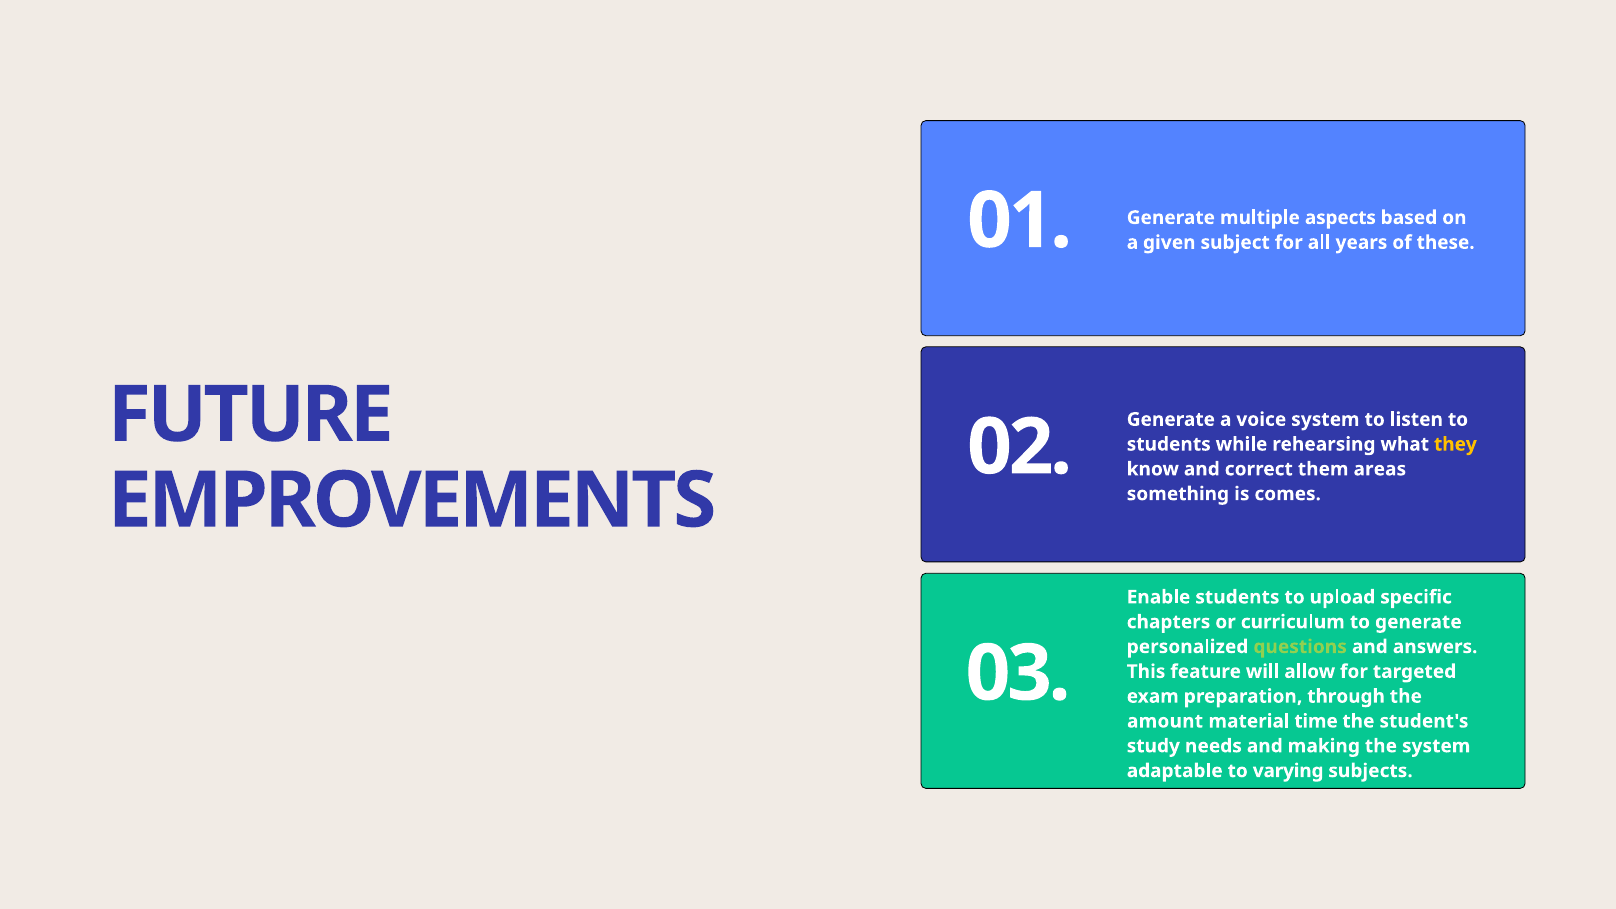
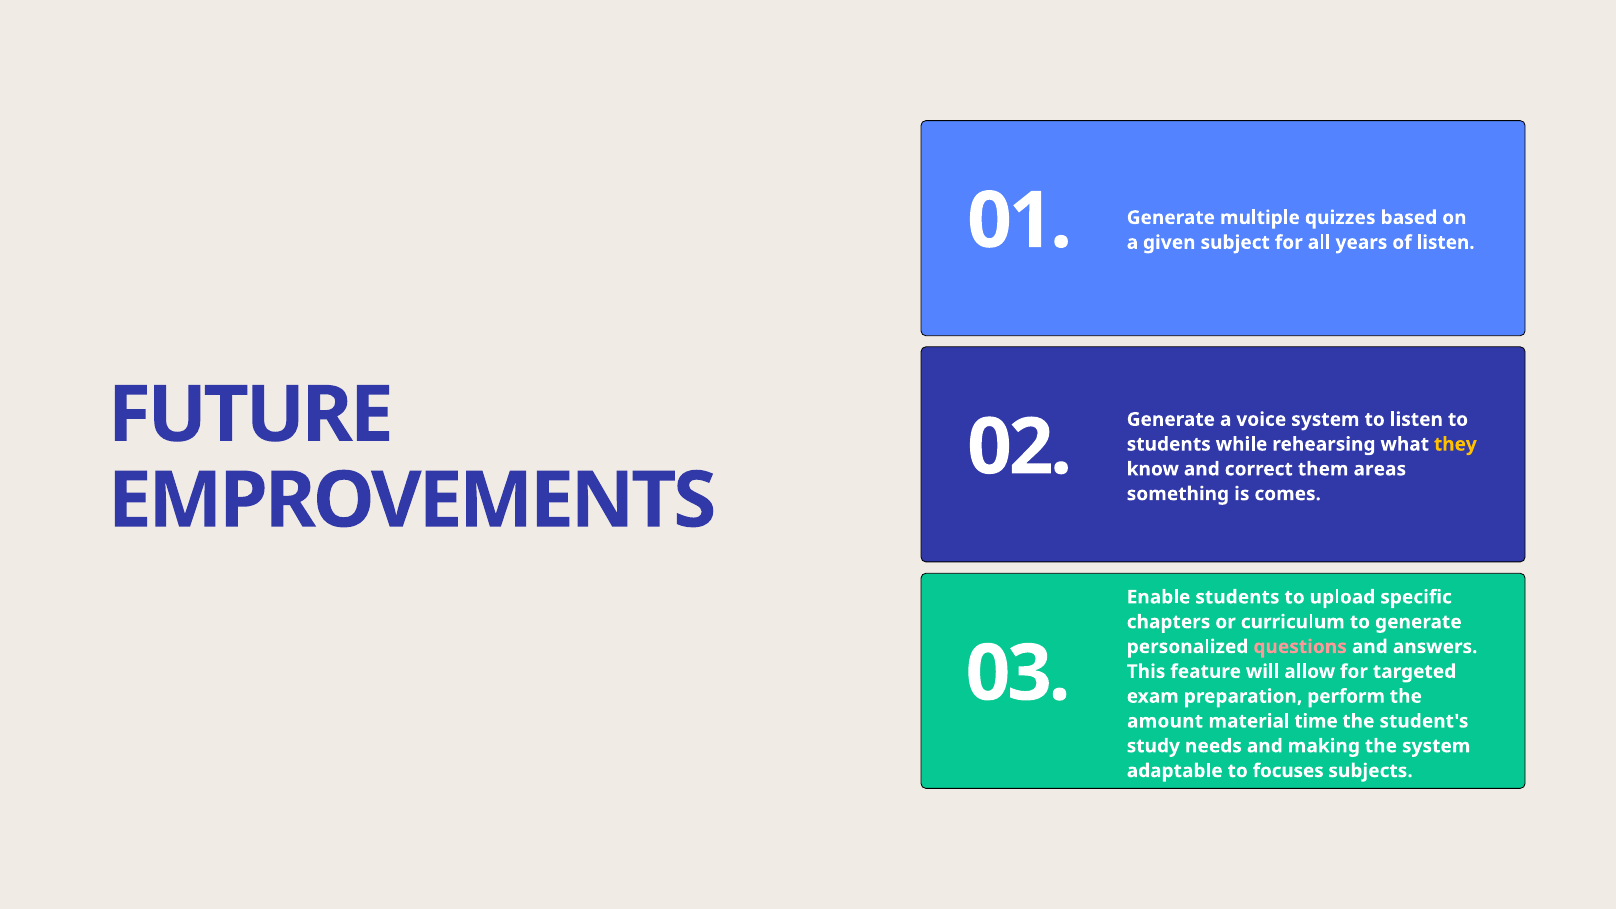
aspects: aspects -> quizzes
of these: these -> listen
questions colour: light green -> pink
through: through -> perform
varying: varying -> focuses
